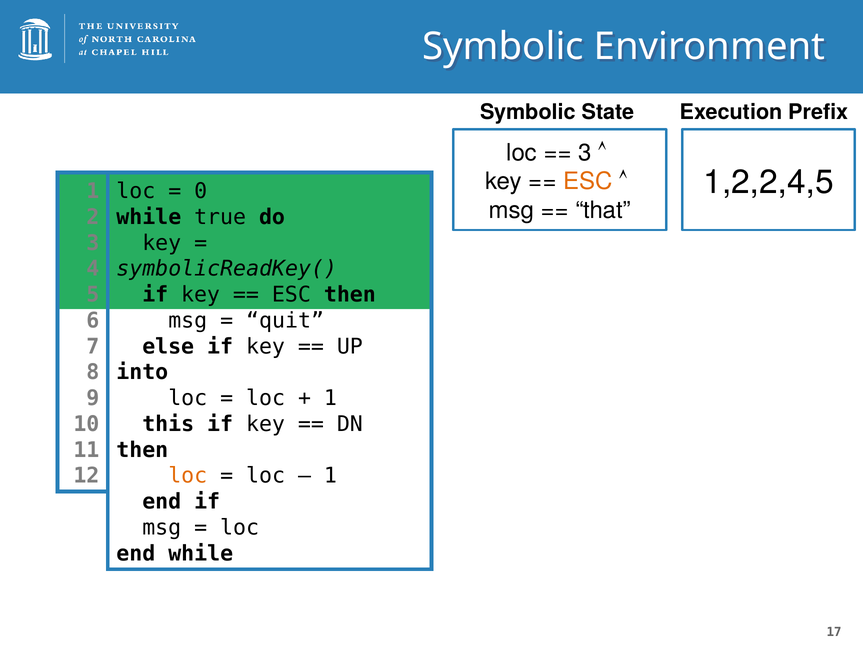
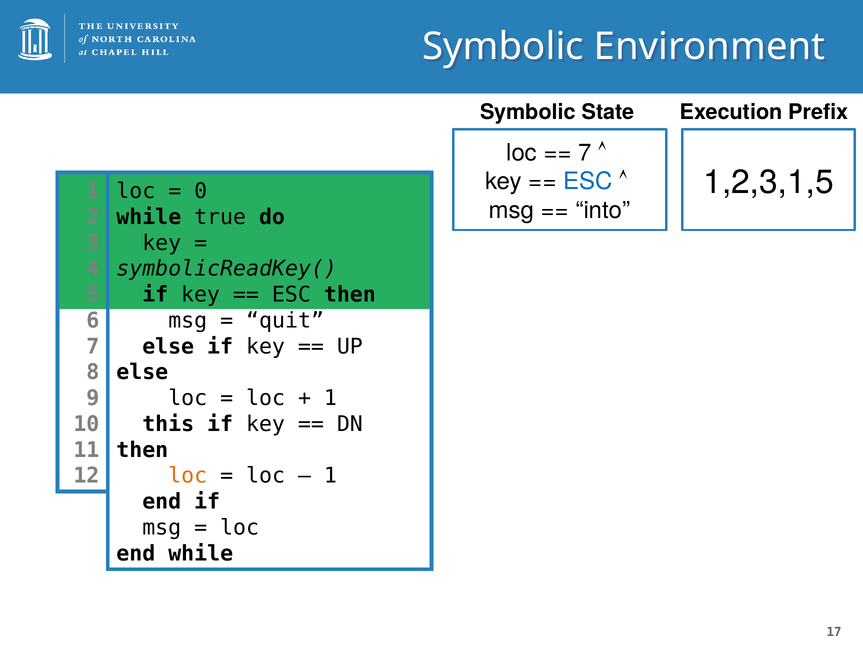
3 at (585, 153): 3 -> 7
1,2,2,4,5: 1,2,2,4,5 -> 1,2,3,1,5
ESC at (588, 181) colour: orange -> blue
that: that -> into
into at (142, 372): into -> else
